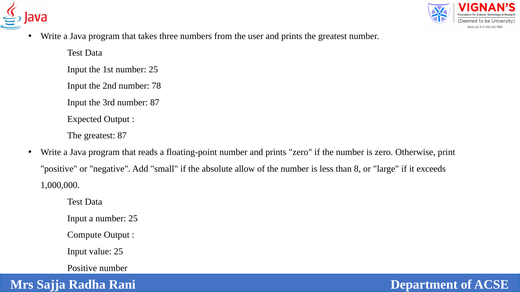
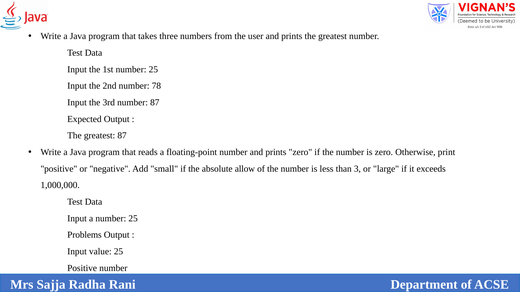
8: 8 -> 3
Compute: Compute -> Problems
